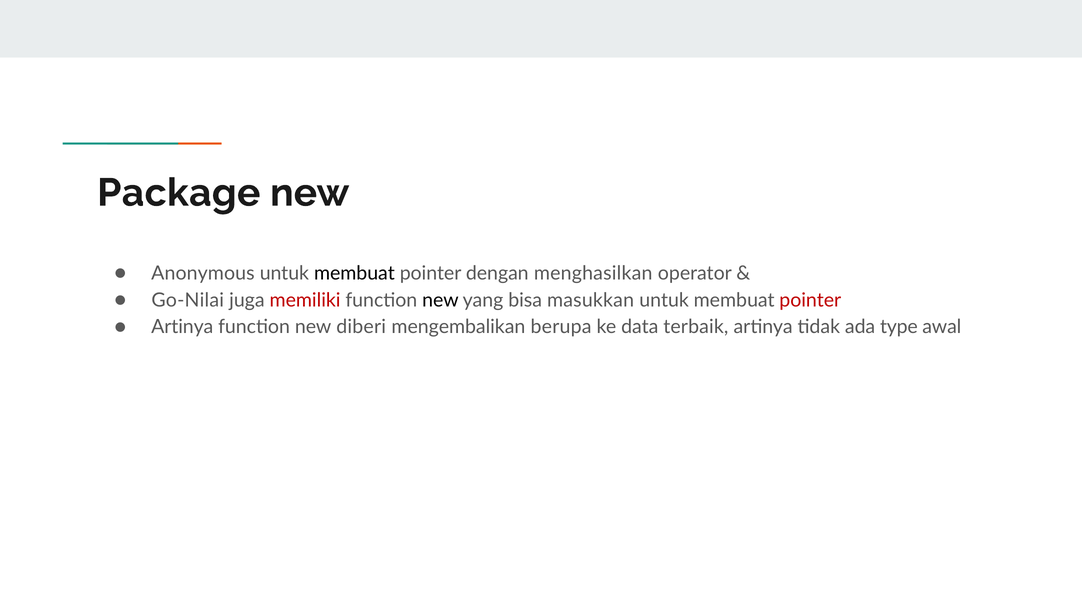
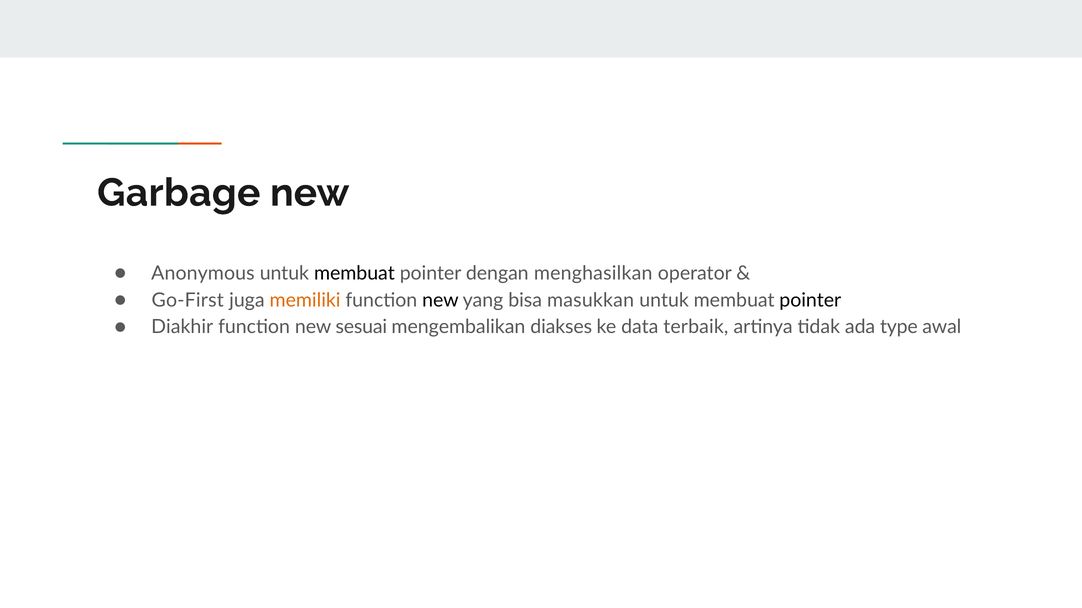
Package: Package -> Garbage
Go-Nilai: Go-Nilai -> Go-First
memiliki colour: red -> orange
pointer at (810, 300) colour: red -> black
Artinya at (182, 327): Artinya -> Diakhir
diberi: diberi -> sesuai
berupa: berupa -> diakses
